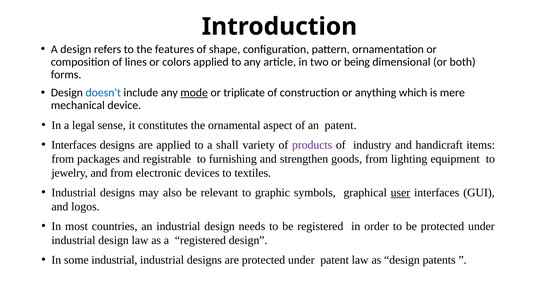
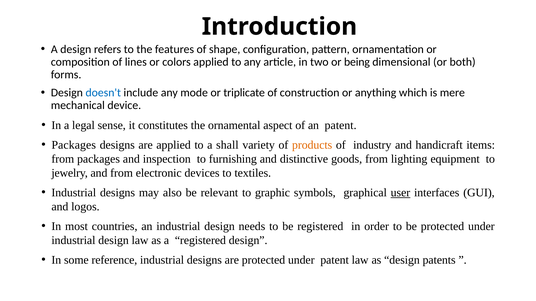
mode underline: present -> none
Interfaces at (74, 145): Interfaces -> Packages
products colour: purple -> orange
registrable: registrable -> inspection
strengthen: strengthen -> distinctive
some industrial: industrial -> reference
